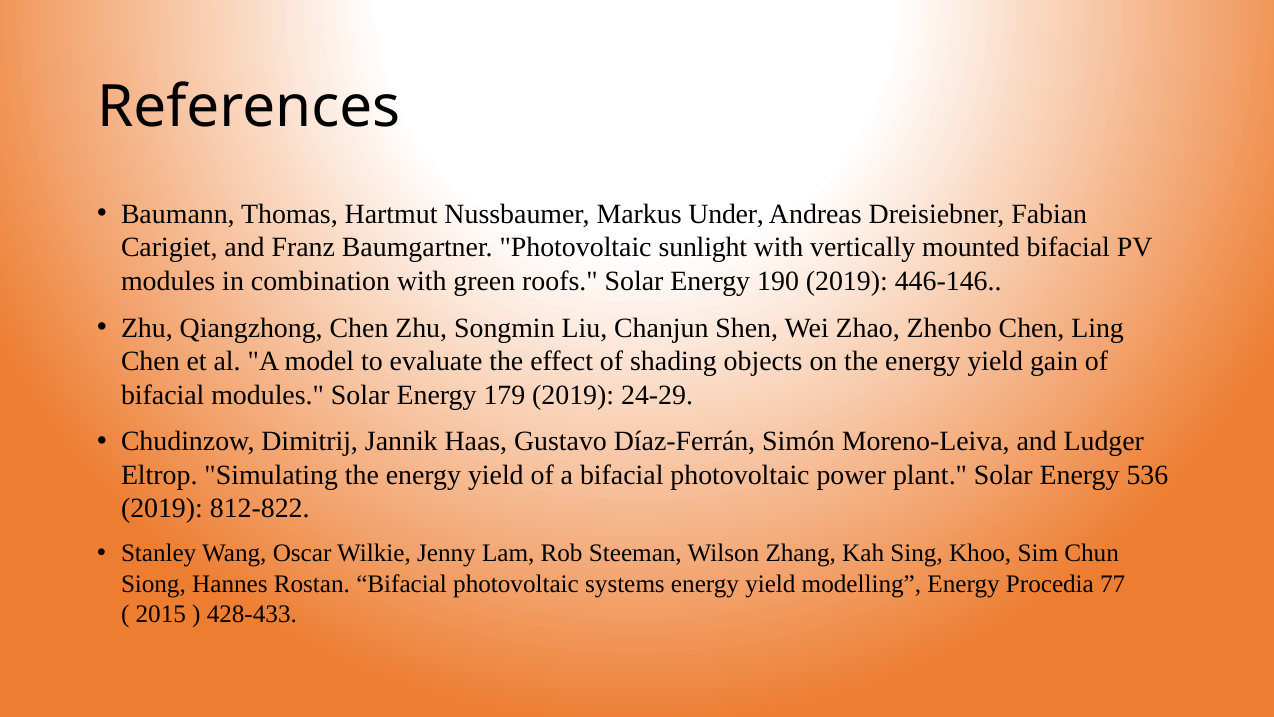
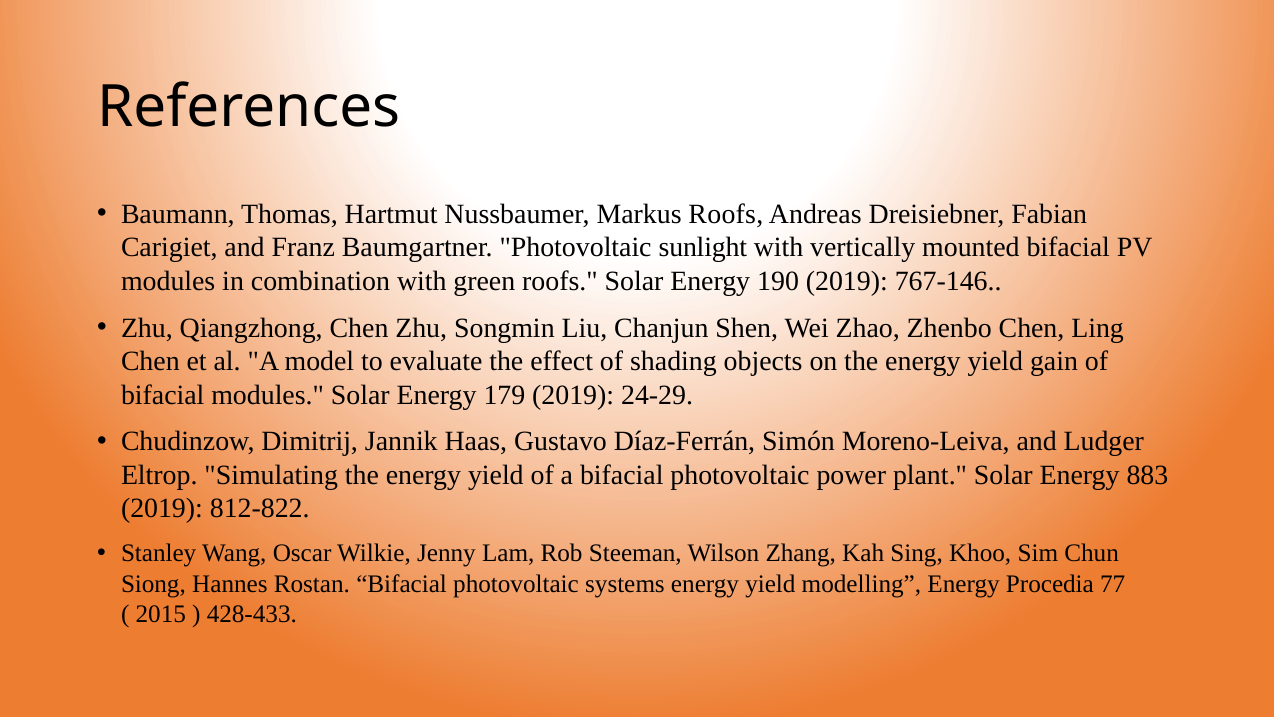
Markus Under: Under -> Roofs
446-146: 446-146 -> 767-146
536: 536 -> 883
